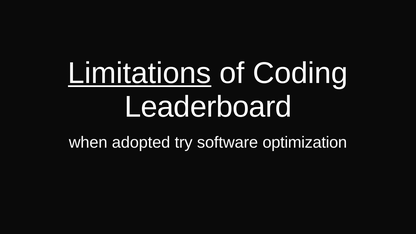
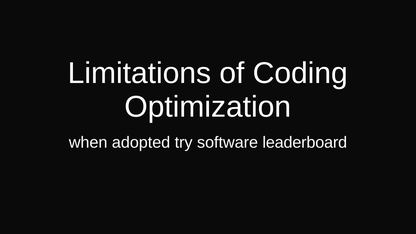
Limitations underline: present -> none
Leaderboard: Leaderboard -> Optimization
optimization: optimization -> leaderboard
